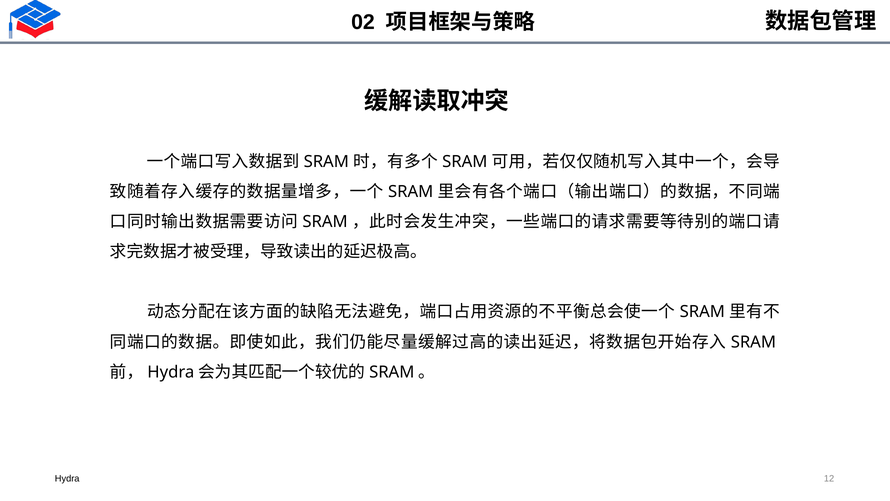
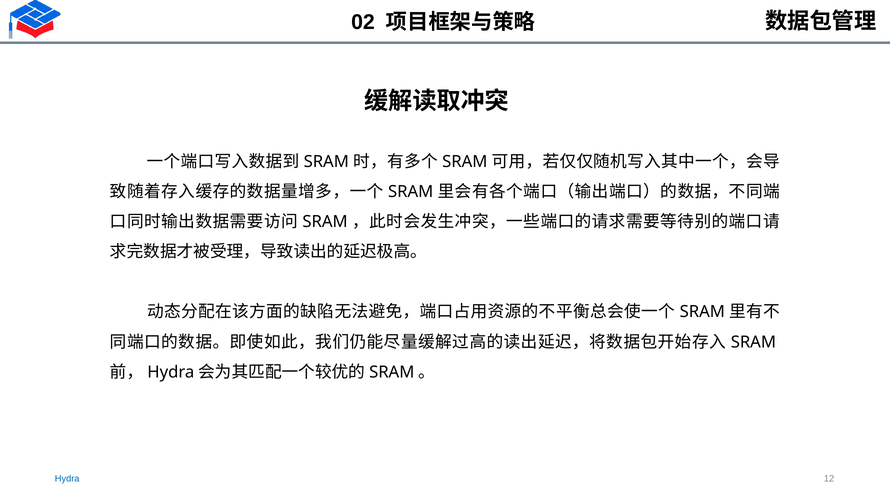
Hydra colour: black -> blue
